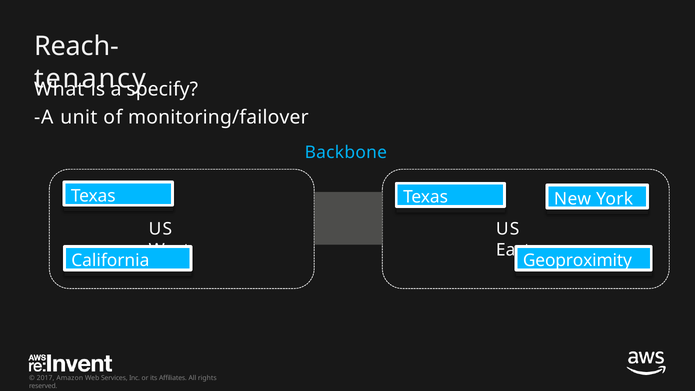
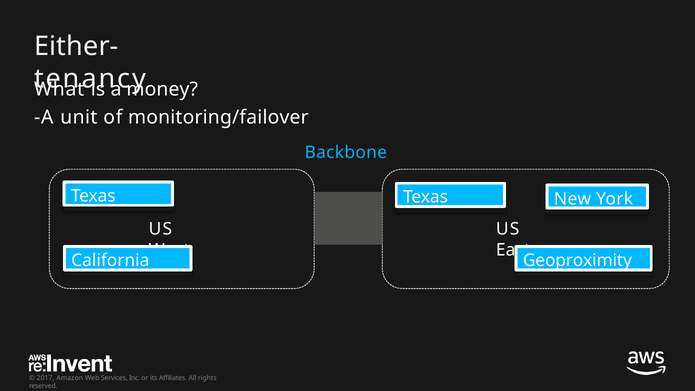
Reach-: Reach- -> Either-
specify: specify -> money
